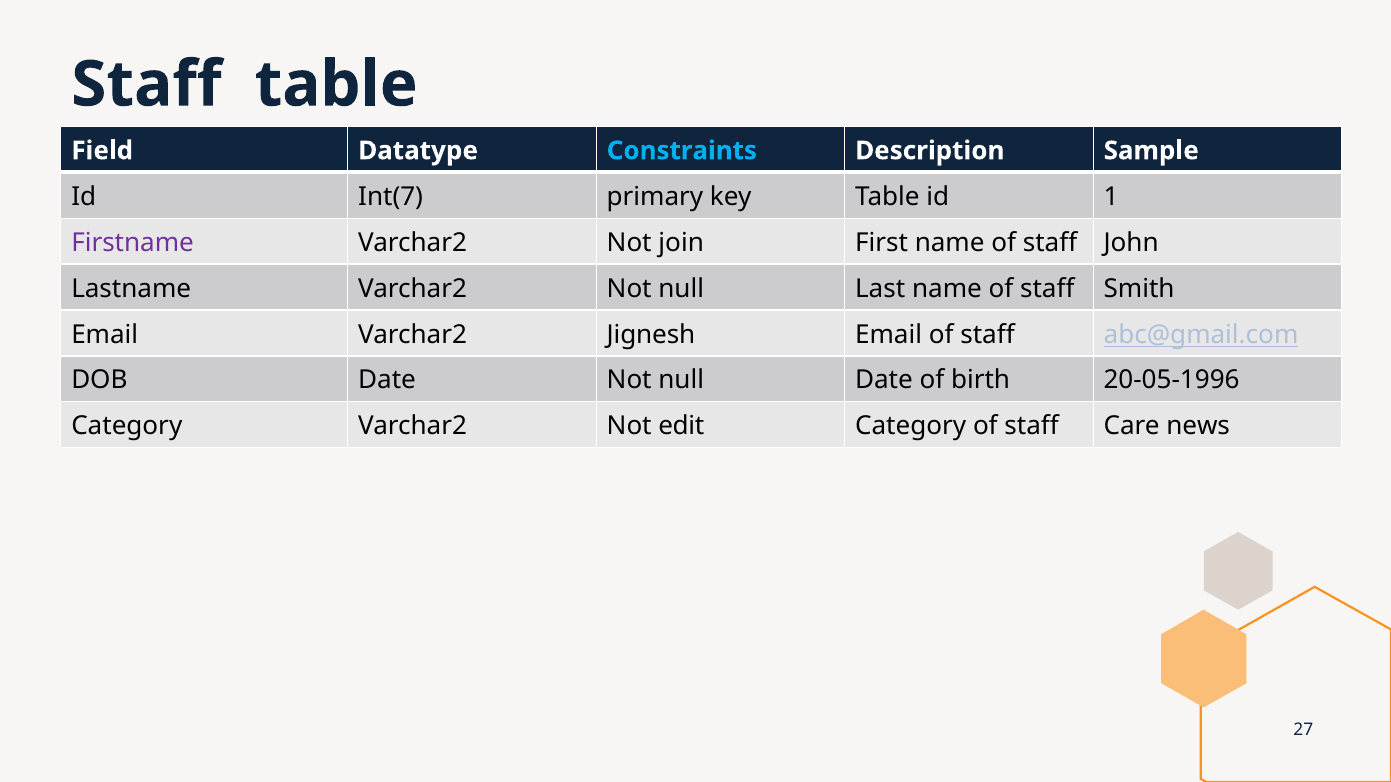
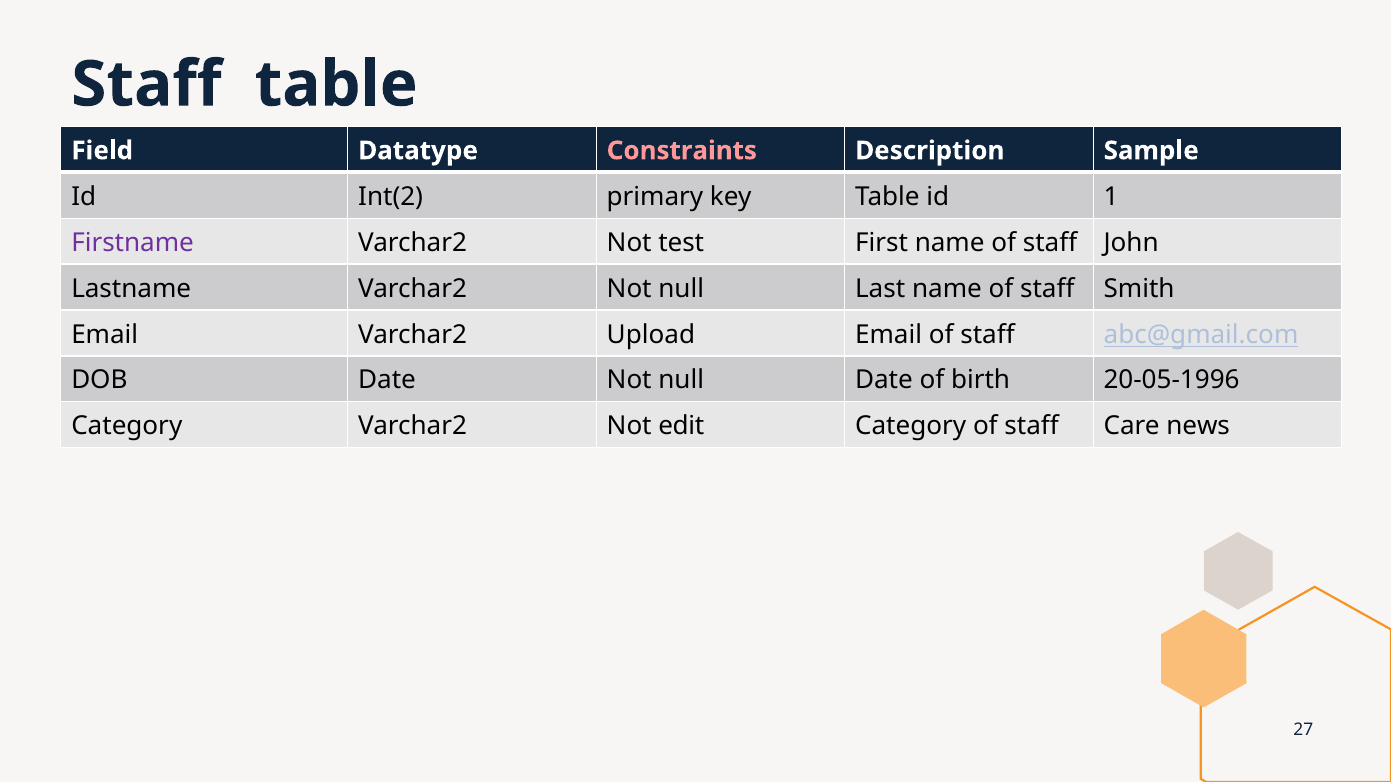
Constraints colour: light blue -> pink
Int(7: Int(7 -> Int(2
join: join -> test
Jignesh: Jignesh -> Upload
